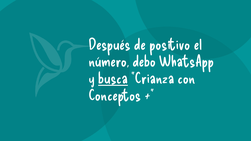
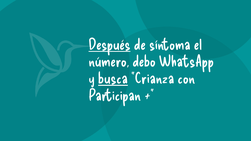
Después underline: none -> present
positivo: positivo -> síntoma
Conceptos: Conceptos -> Participan
